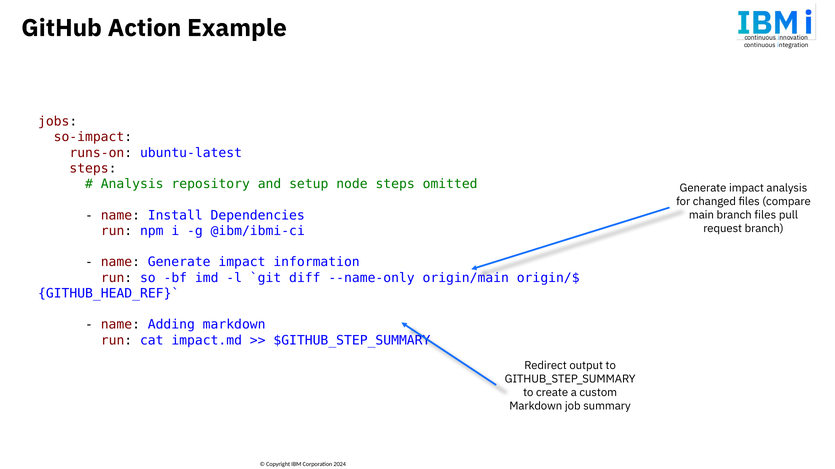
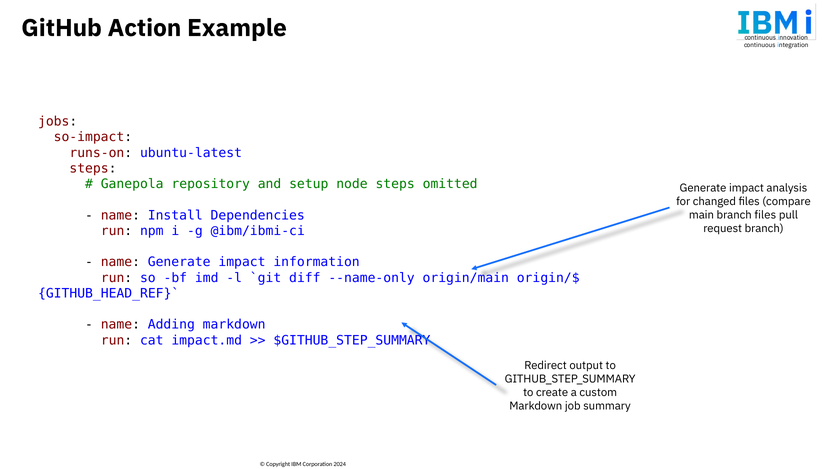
Analysis at (132, 184): Analysis -> Ganepola
